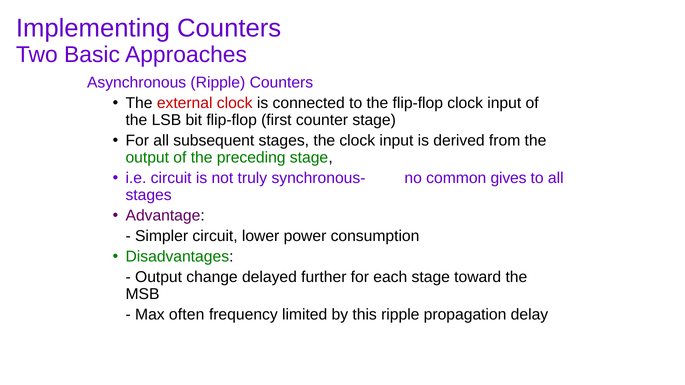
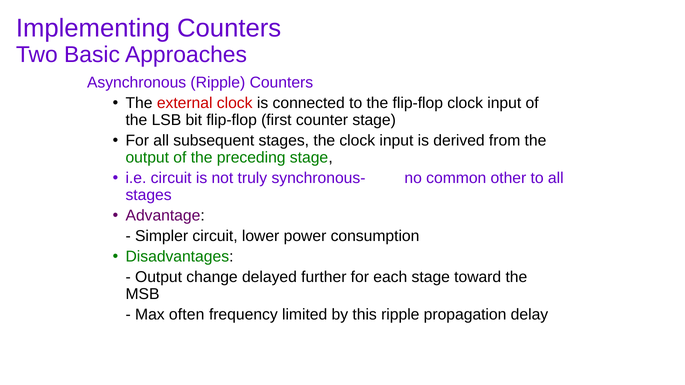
gives: gives -> other
